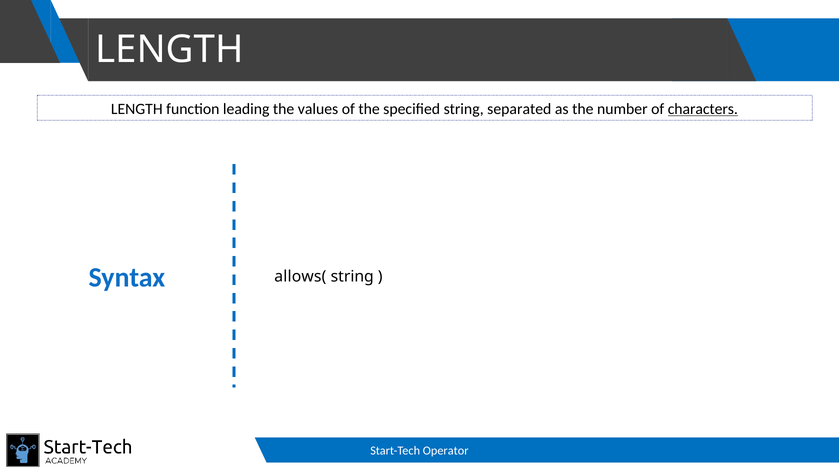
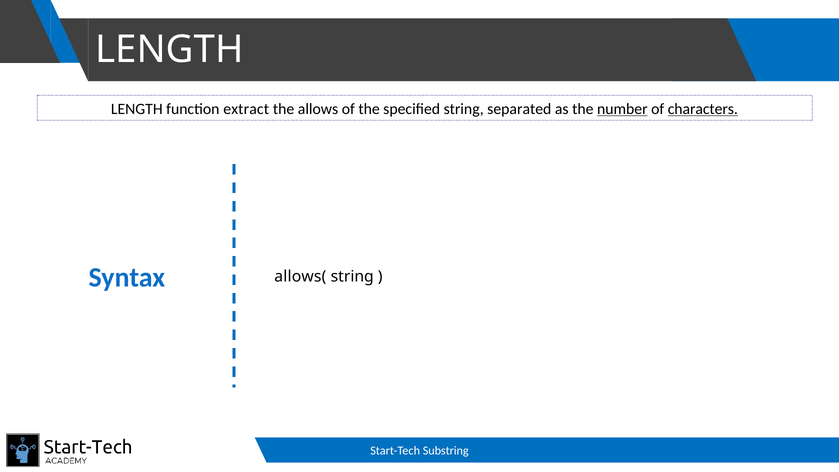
leading: leading -> extract
values: values -> allows
number underline: none -> present
Operator: Operator -> Substring
